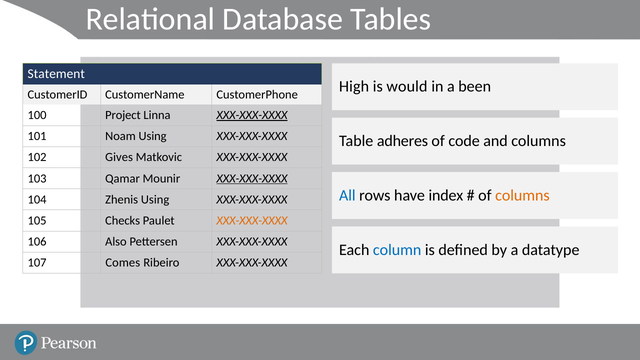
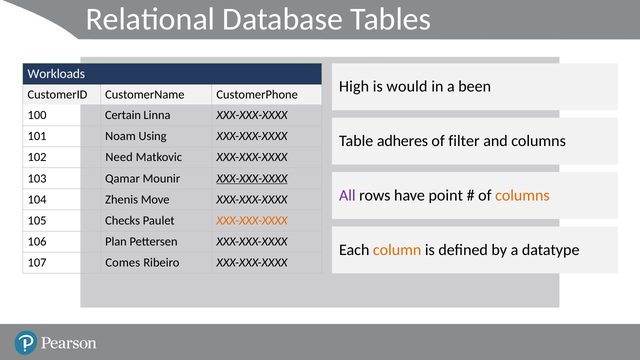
Statement: Statement -> Workloads
Project: Project -> Certain
XXX-XXX-XXXX at (252, 115) underline: present -> none
code: code -> filter
Gives: Gives -> Need
All colour: blue -> purple
index: index -> point
Zhenis Using: Using -> Move
Also: Also -> Plan
column colour: blue -> orange
